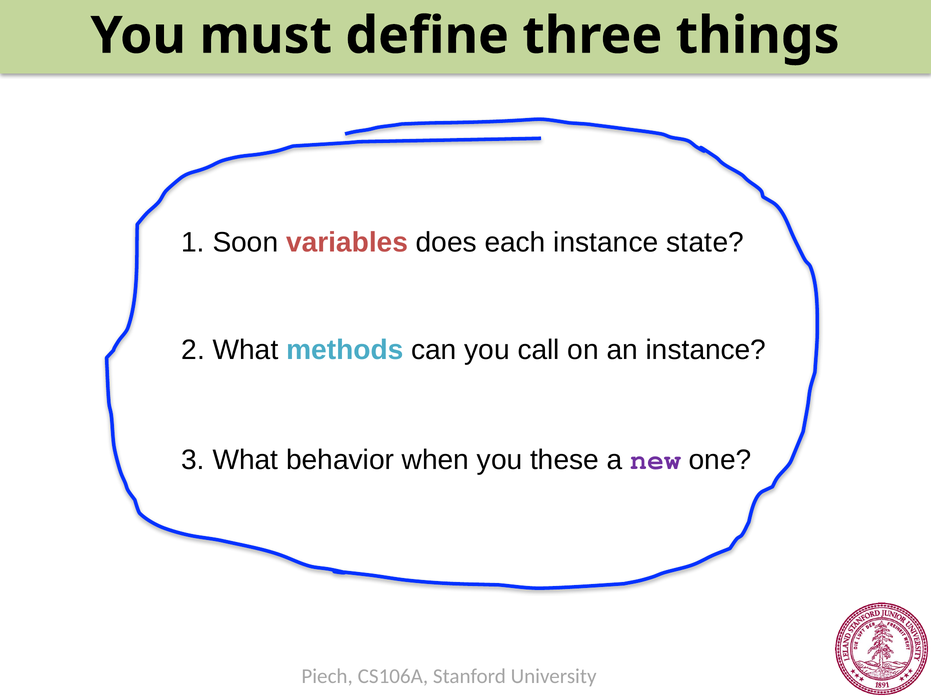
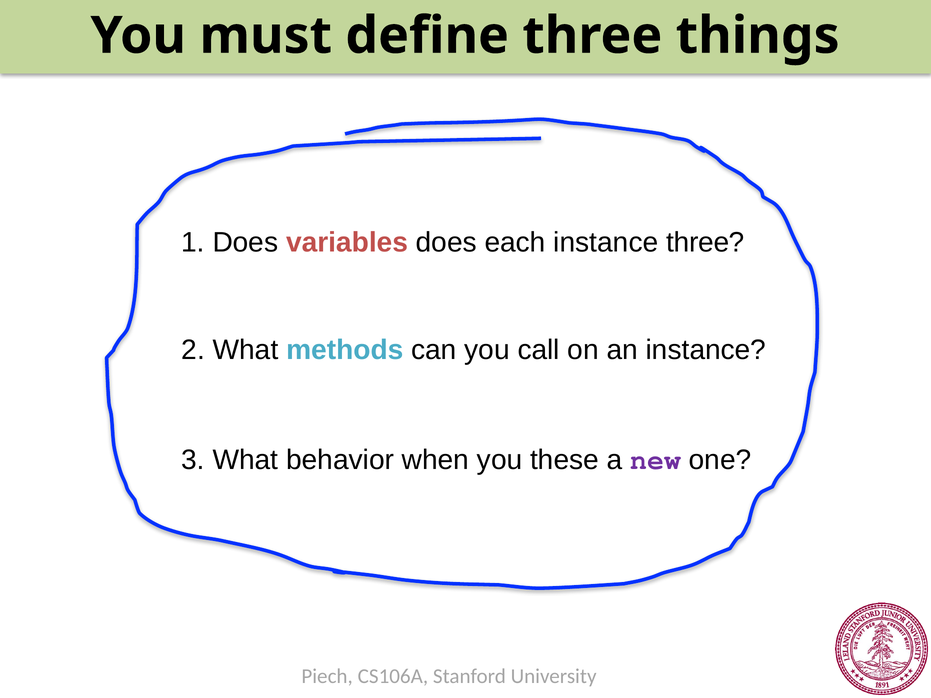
1 Soon: Soon -> Does
instance state: state -> three
